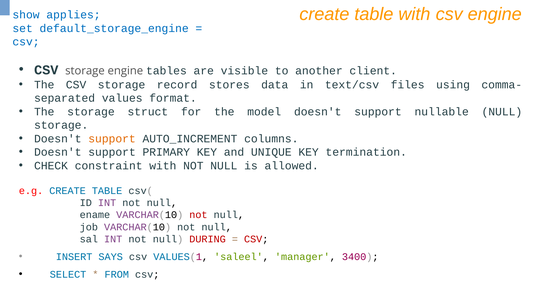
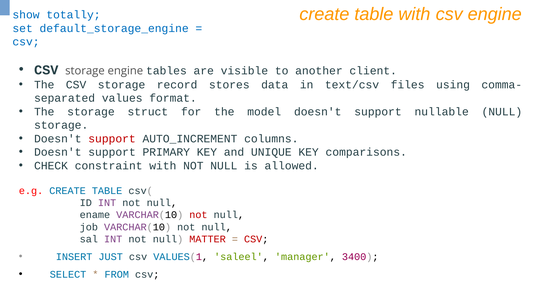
applies: applies -> totally
support at (112, 139) colour: orange -> red
termination: termination -> comparisons
DURING: DURING -> MATTER
SAYS: SAYS -> JUST
